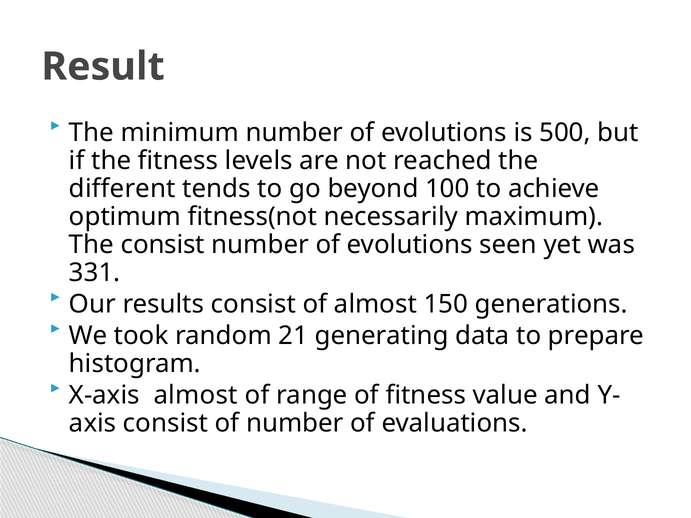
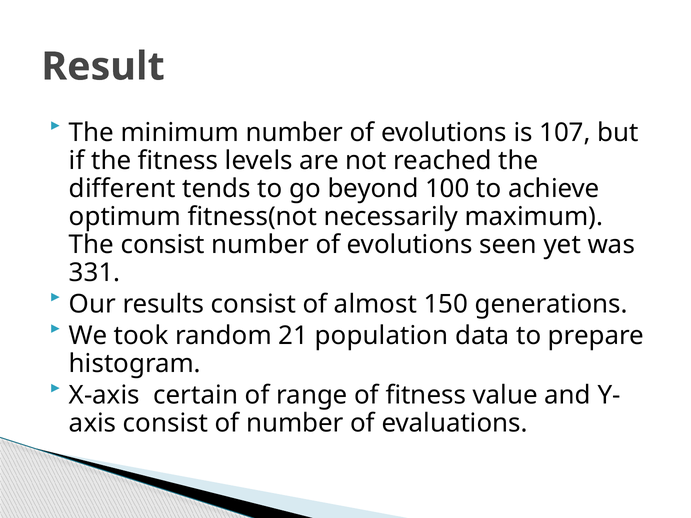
500: 500 -> 107
generating: generating -> population
X-axis almost: almost -> certain
